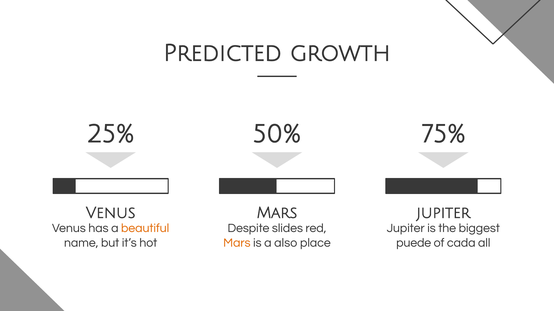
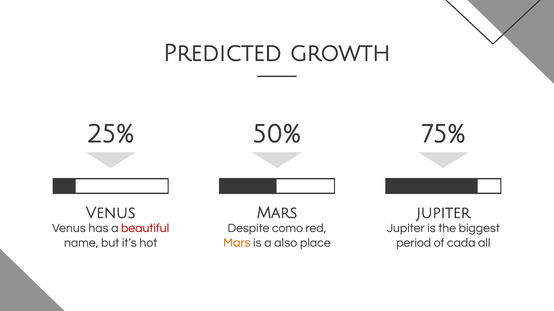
beautiful colour: orange -> red
slides: slides -> como
puede: puede -> period
